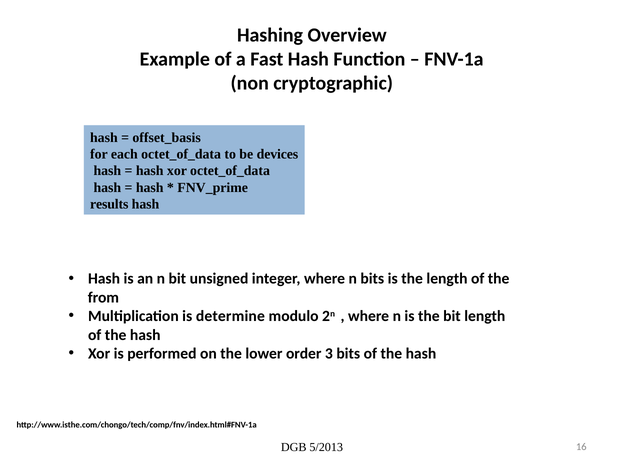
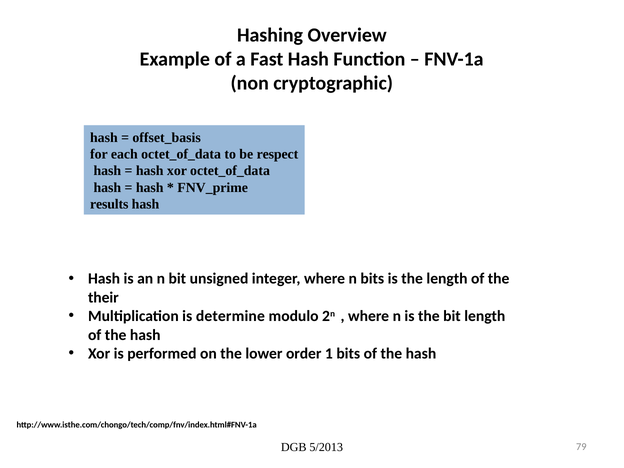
devices: devices -> respect
from: from -> their
3: 3 -> 1
16: 16 -> 79
